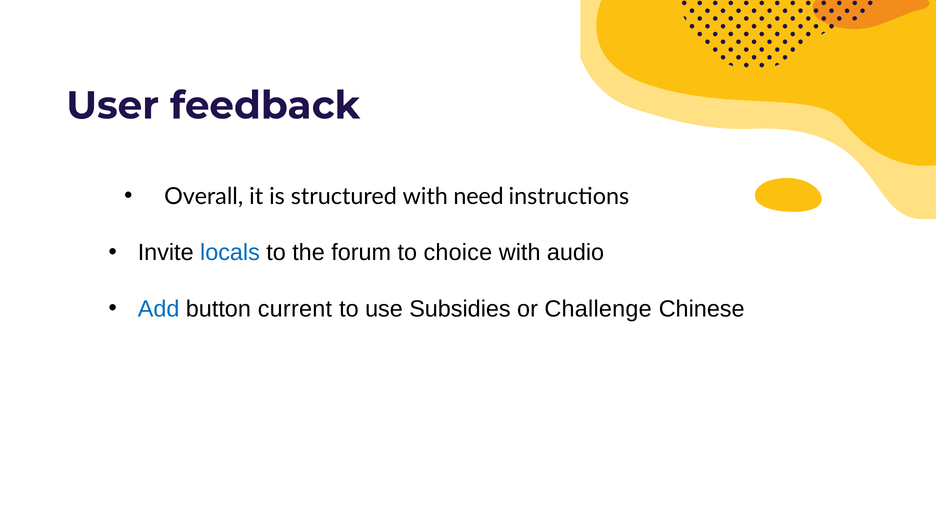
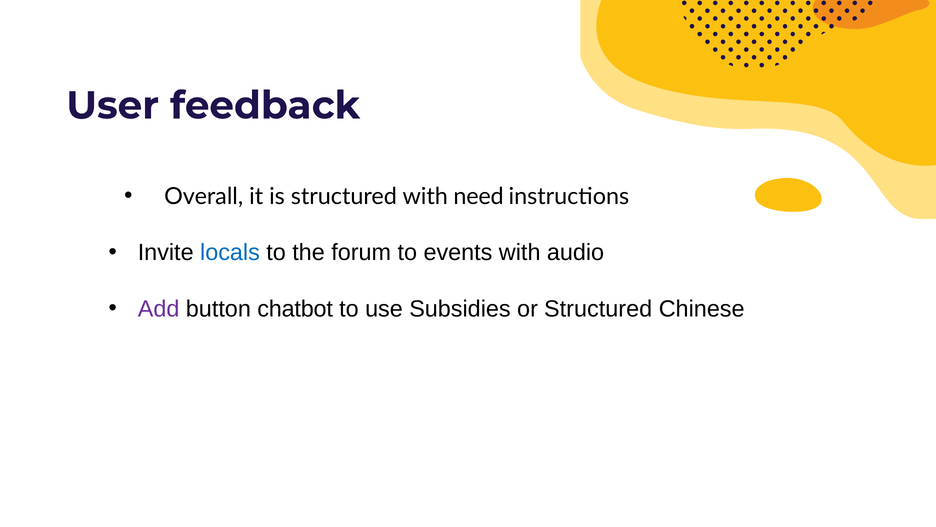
choice: choice -> events
Add colour: blue -> purple
current: current -> chatbot
or Challenge: Challenge -> Structured
